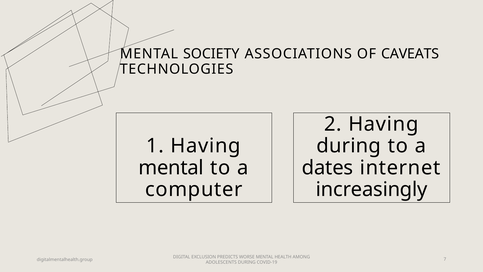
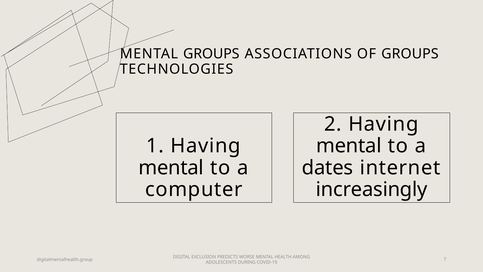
MENTAL SOCIETY: SOCIETY -> GROUPS
OF CAVEATS: CAVEATS -> GROUPS
during at (349, 146): during -> mental
